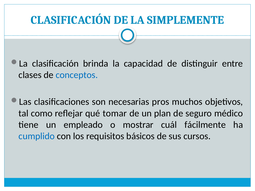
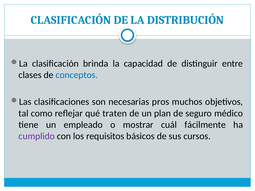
SIMPLEMENTE: SIMPLEMENTE -> DISTRIBUCIÓN
tomar: tomar -> traten
cumplido colour: blue -> purple
